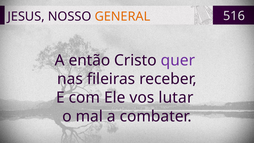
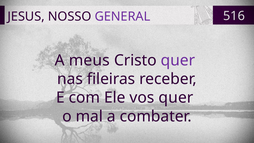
GENERAL colour: orange -> purple
então: então -> meus
vos lutar: lutar -> quer
